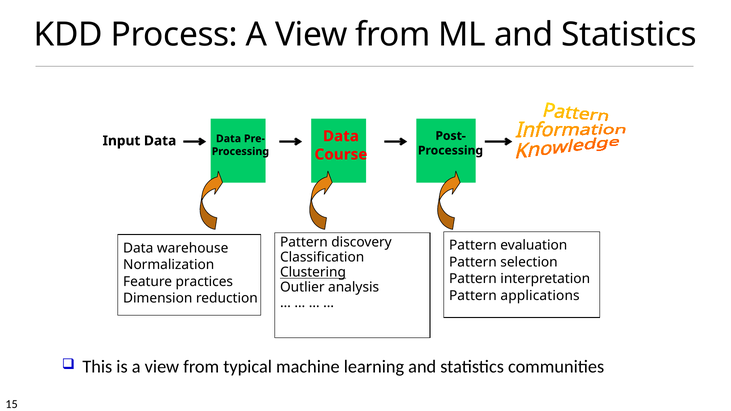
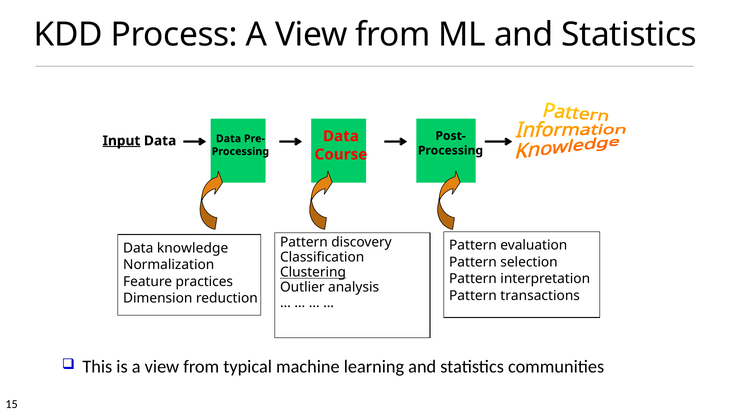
Input underline: none -> present
warehouse: warehouse -> knowledge
applications: applications -> transactions
